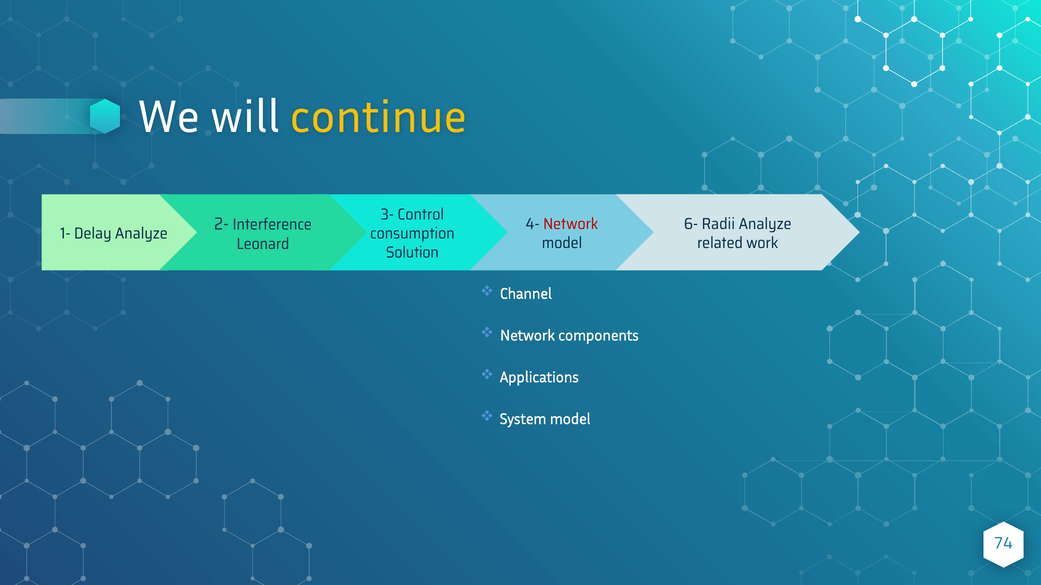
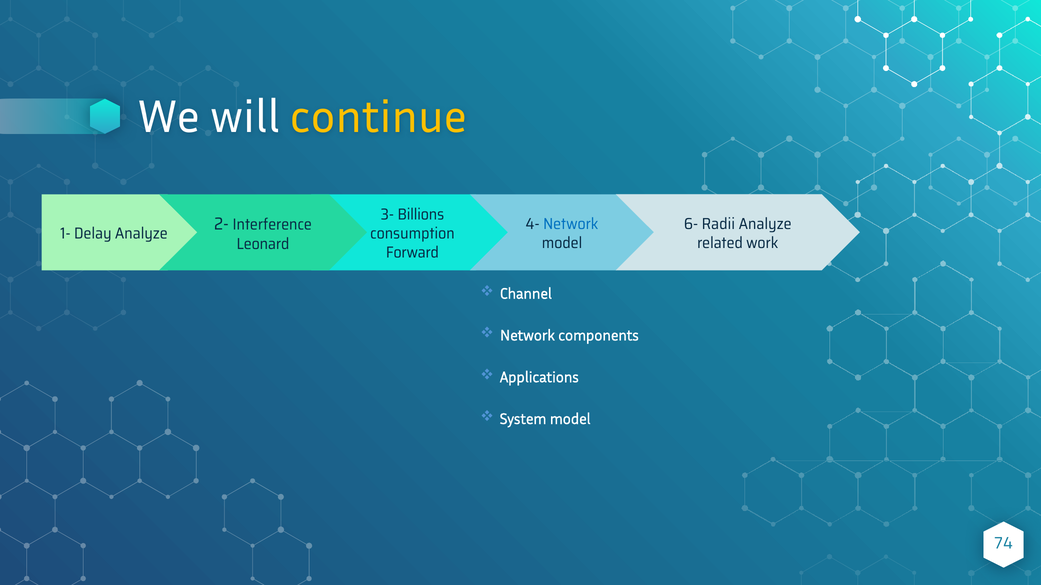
Control: Control -> Billions
Network at (571, 224) colour: red -> blue
Solution: Solution -> Forward
